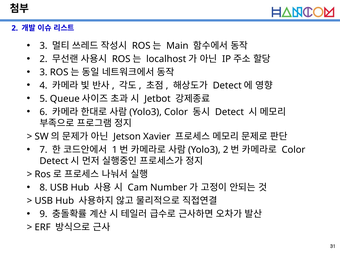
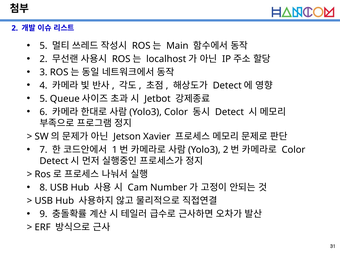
3 at (43, 46): 3 -> 5
